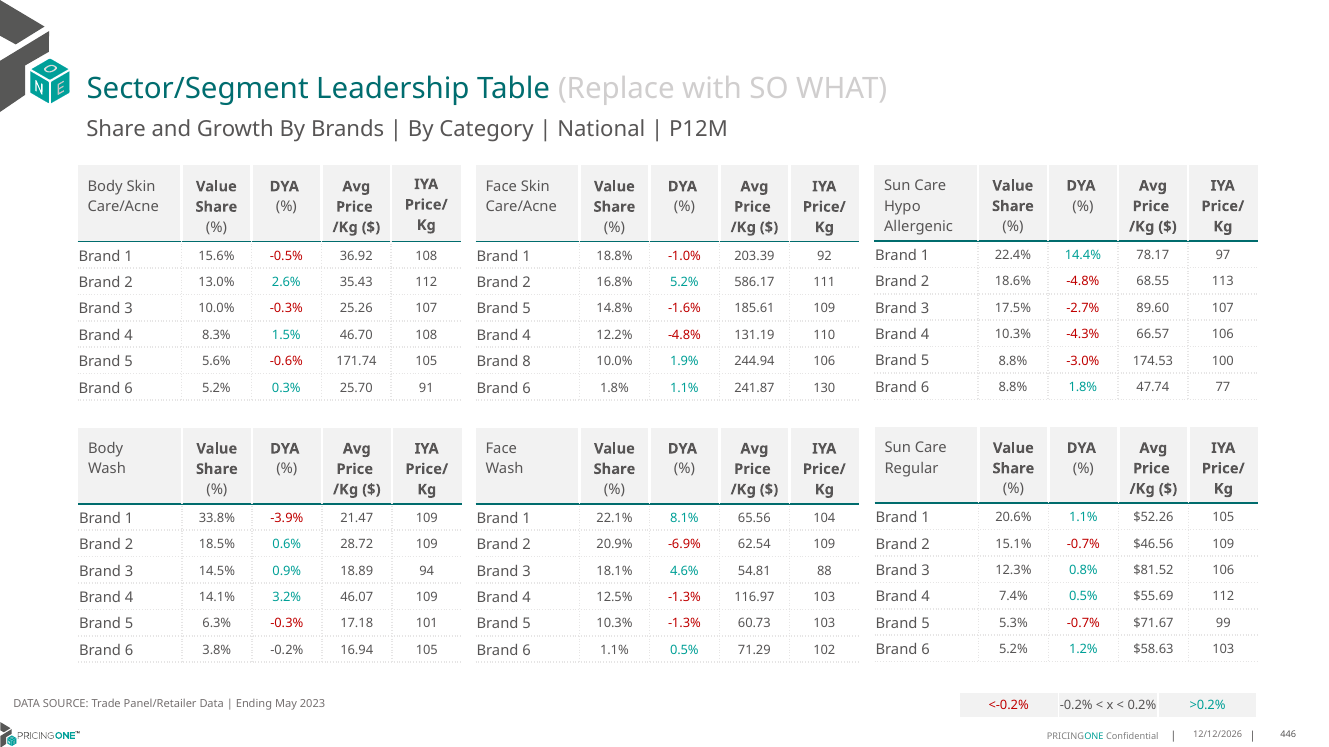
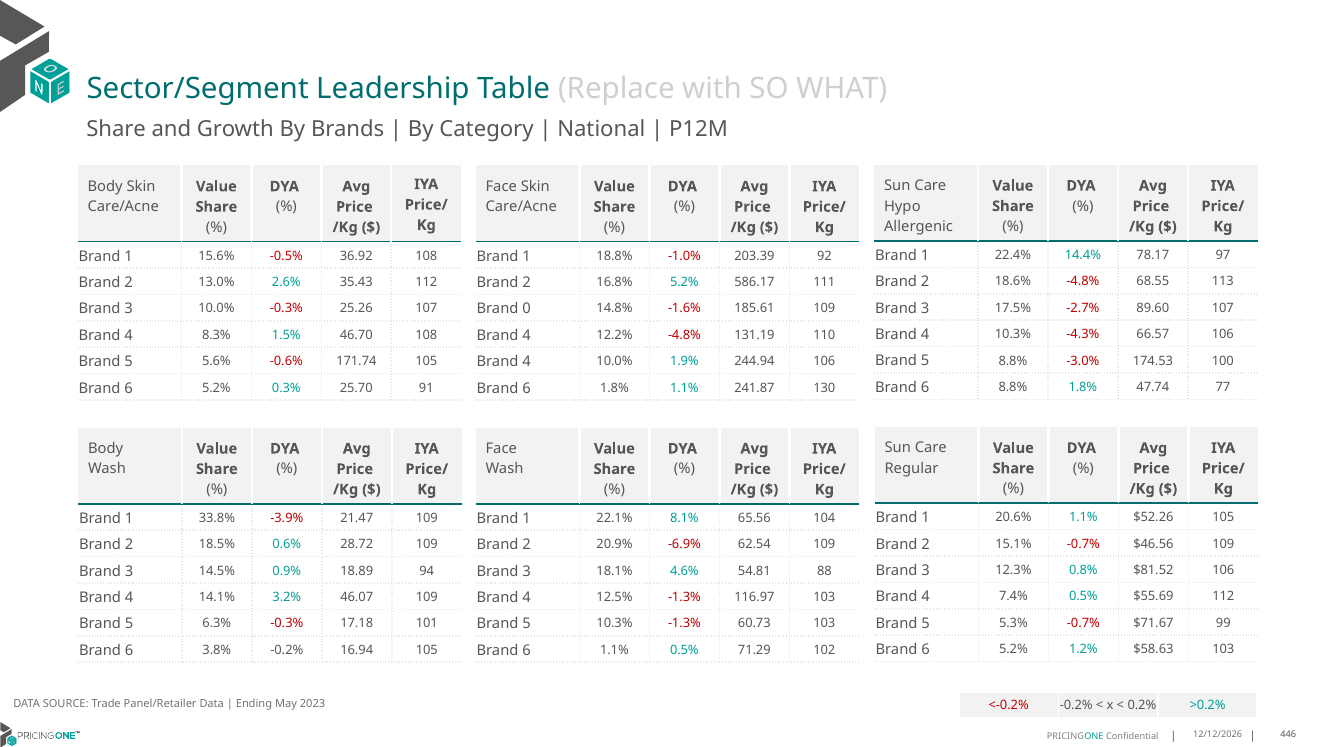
5 at (527, 309): 5 -> 0
8 at (527, 362): 8 -> 4
